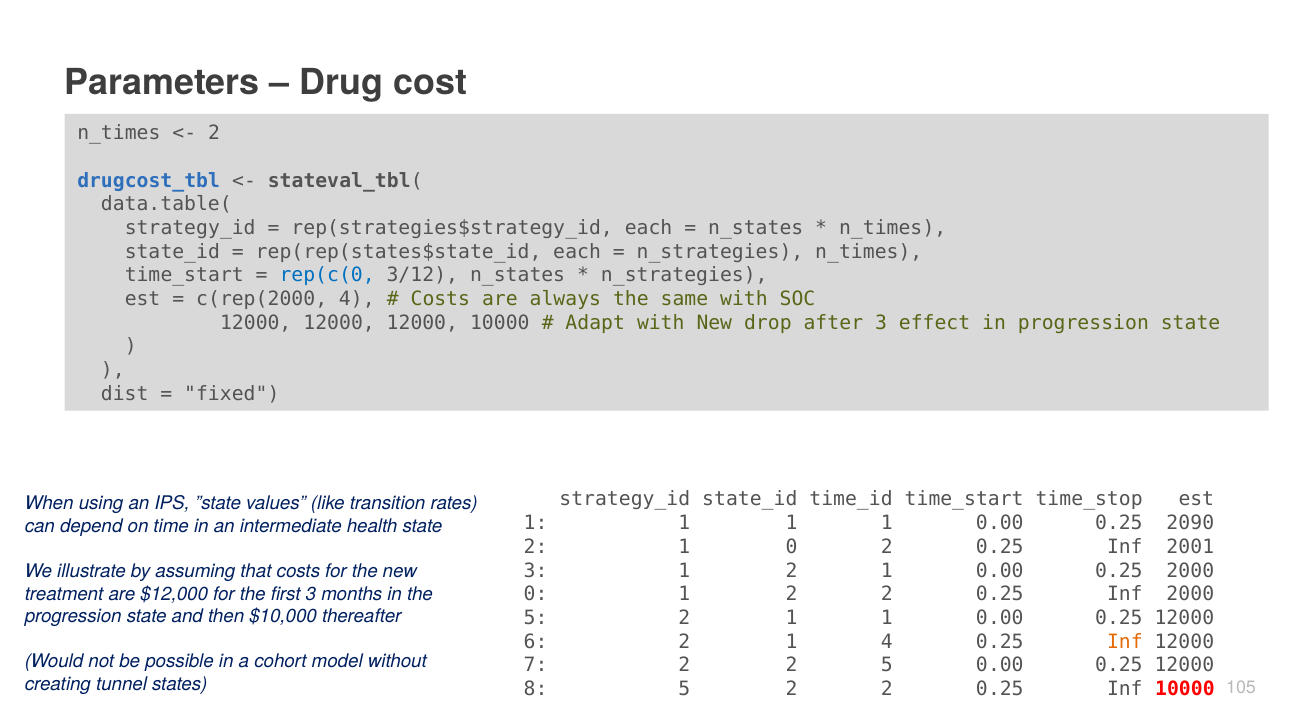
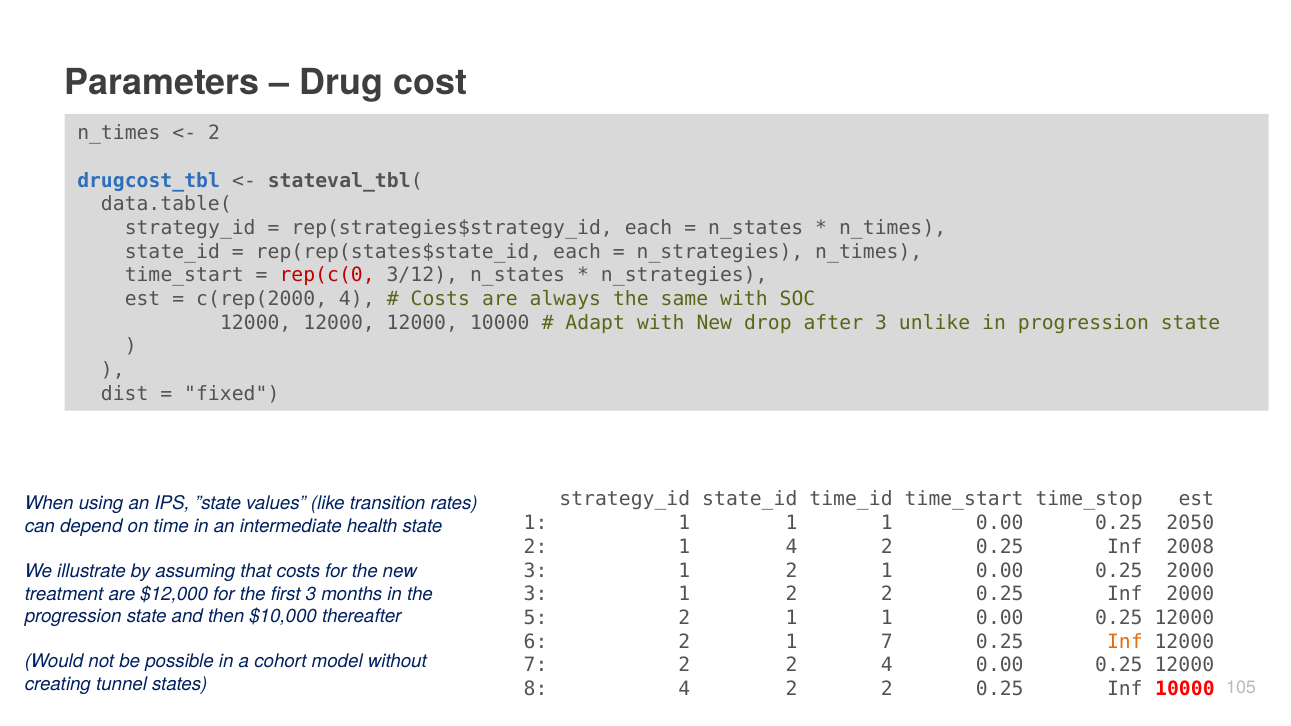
rep(c(0 colour: blue -> red
effect: effect -> unlike
2090: 2090 -> 2050
1 0: 0 -> 4
2001: 2001 -> 2008
0 at (536, 594): 0 -> 3
1 4: 4 -> 7
2 5: 5 -> 4
8 5: 5 -> 4
